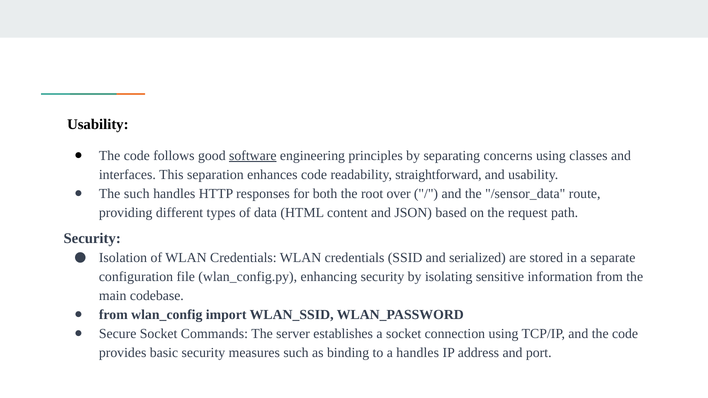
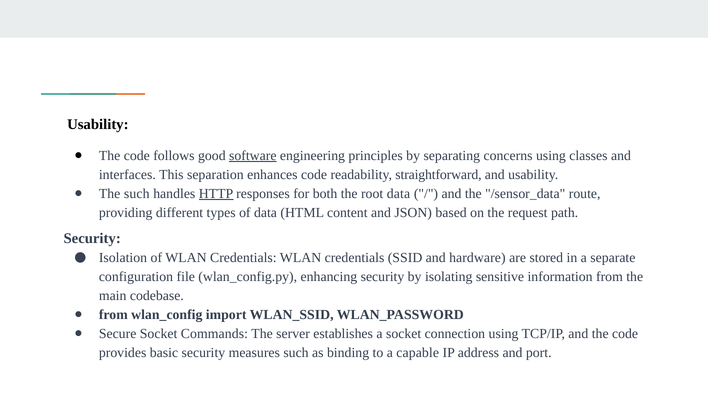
HTTP underline: none -> present
root over: over -> data
serialized: serialized -> hardware
a handles: handles -> capable
